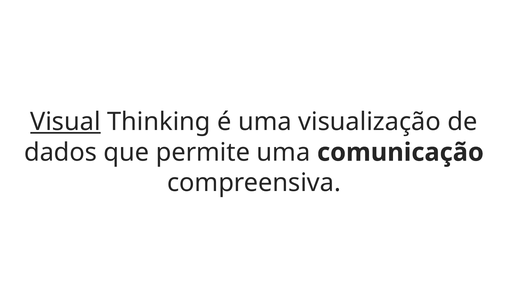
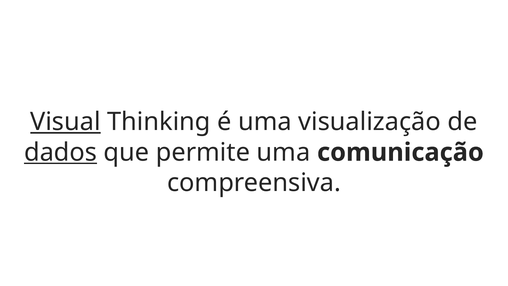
dados underline: none -> present
